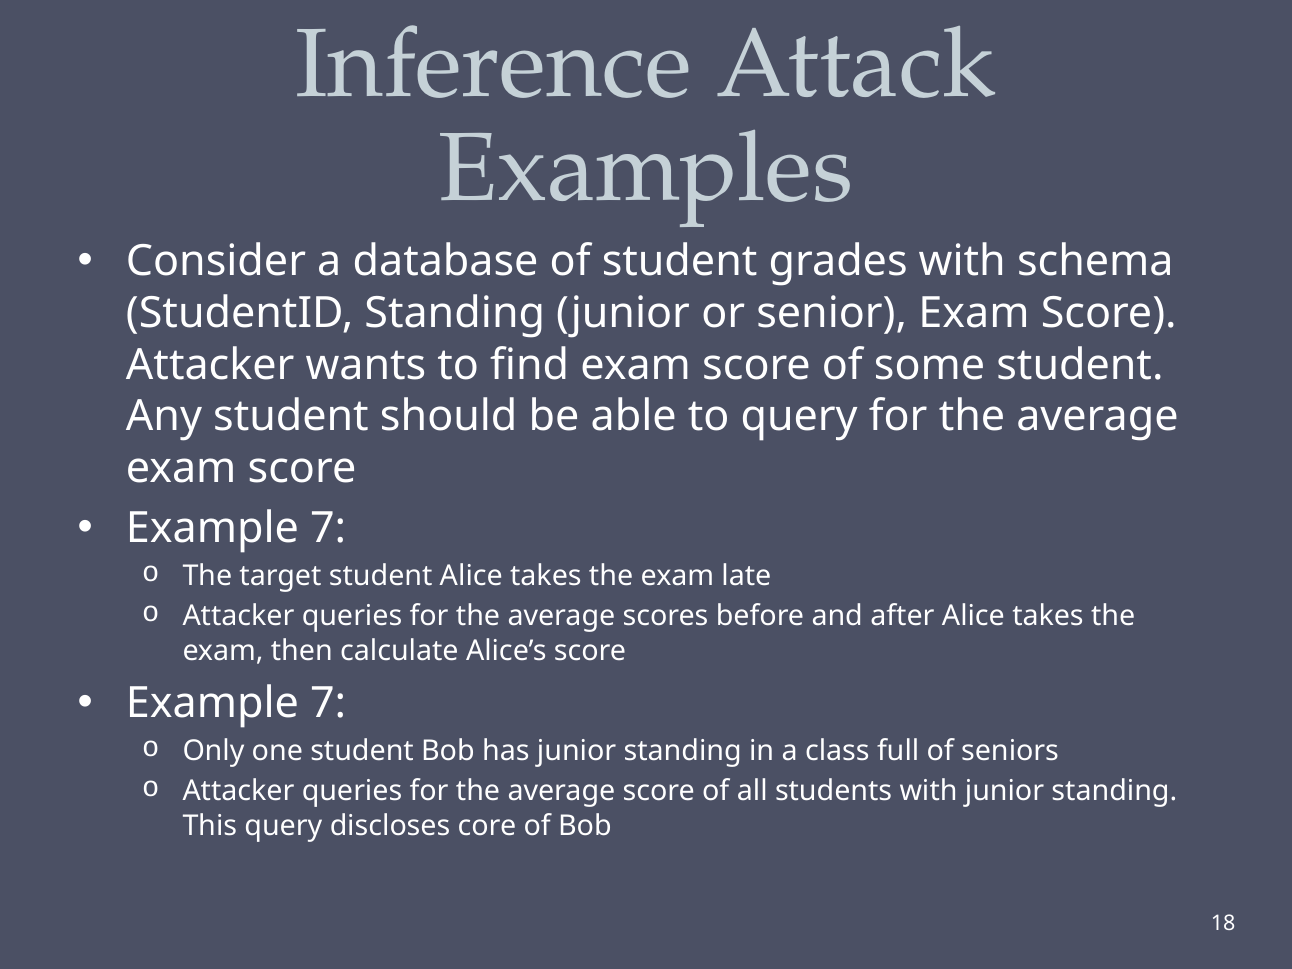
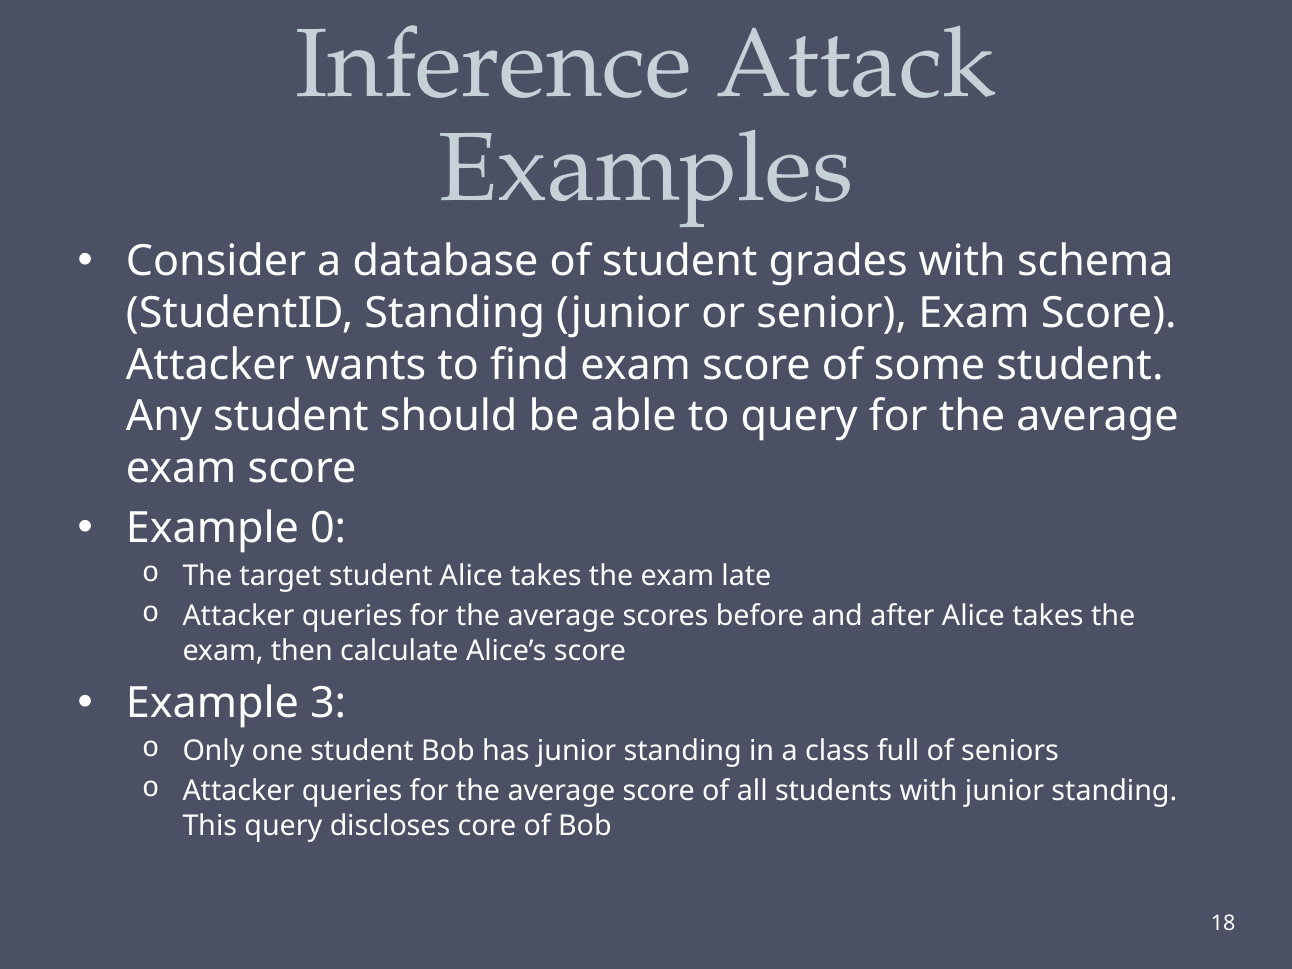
7 at (328, 528): 7 -> 0
7 at (328, 703): 7 -> 3
